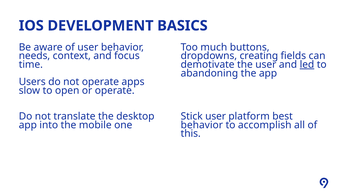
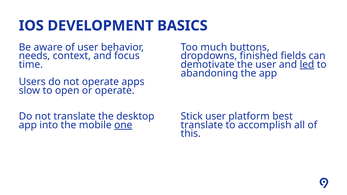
creating: creating -> finished
one underline: none -> present
behavior at (202, 125): behavior -> translate
